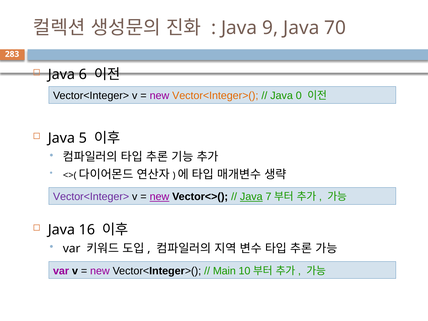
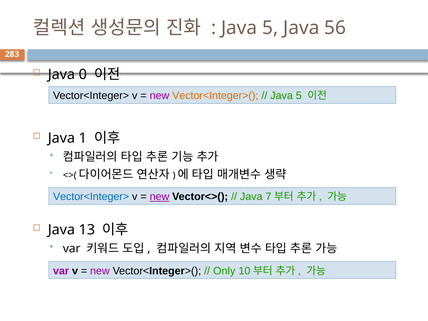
9 at (270, 28): 9 -> 5
70: 70 -> 56
6: 6 -> 0
0 at (299, 96): 0 -> 5
5: 5 -> 1
Vector<Integer> at (91, 197) colour: purple -> blue
Java at (251, 197) underline: present -> none
16: 16 -> 13
Main: Main -> Only
